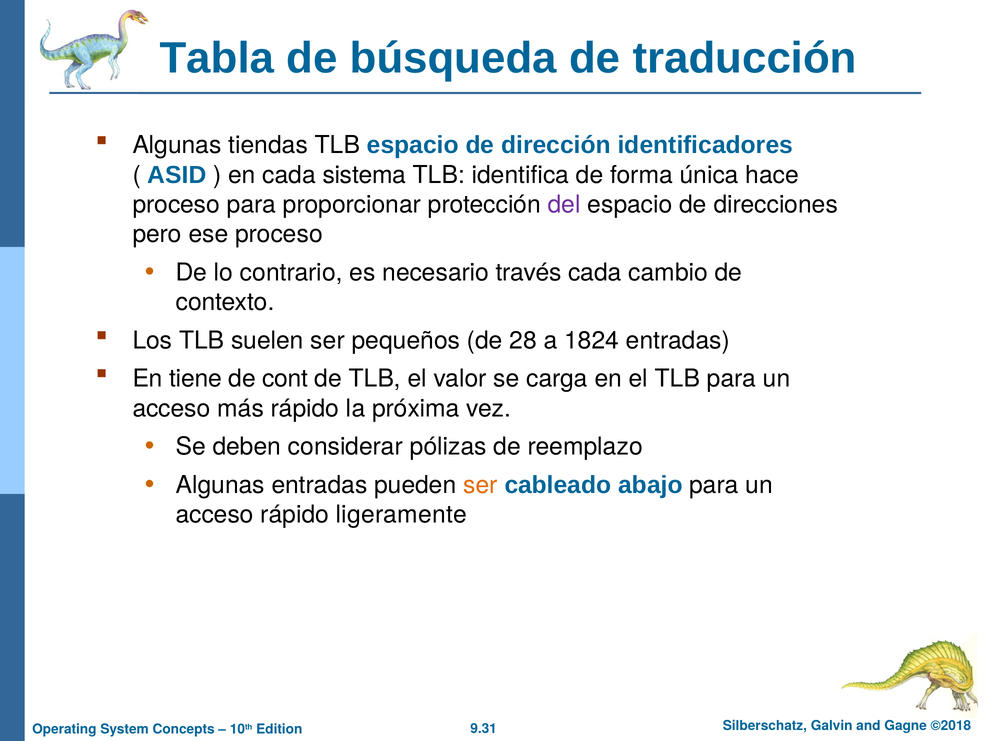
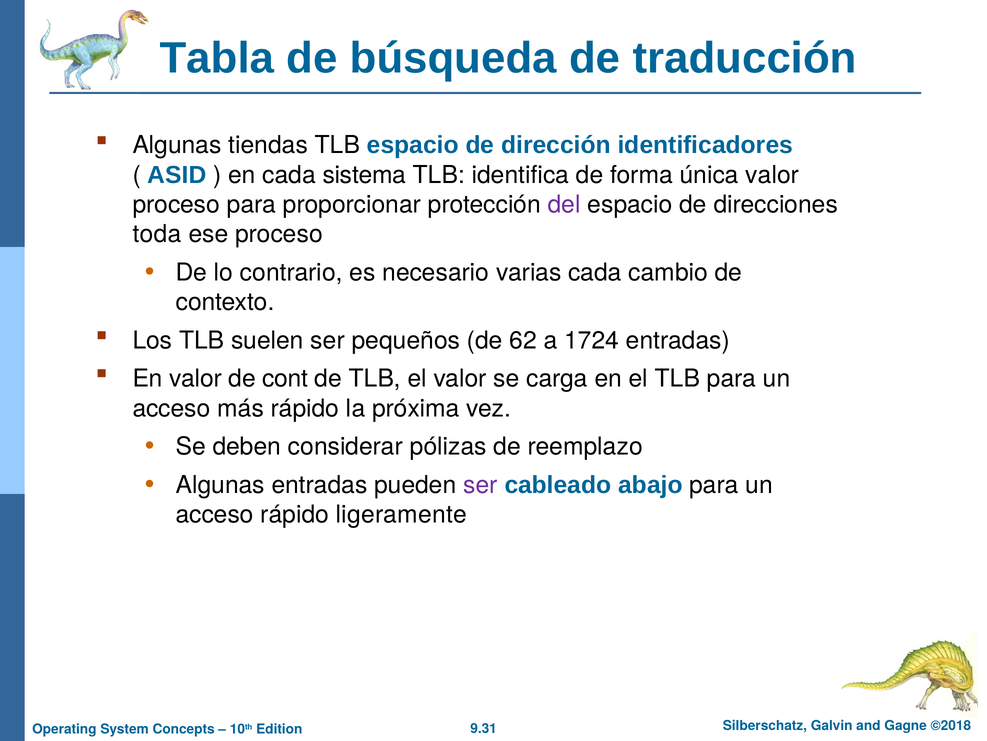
única hace: hace -> valor
pero: pero -> toda
través: través -> varias
28: 28 -> 62
1824: 1824 -> 1724
En tiene: tiene -> valor
ser at (480, 484) colour: orange -> purple
